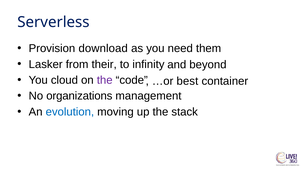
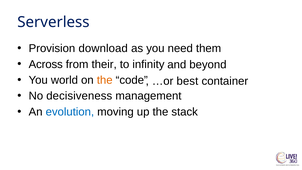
Lasker: Lasker -> Across
cloud: cloud -> world
the at (105, 80) colour: purple -> orange
organizations: organizations -> decisiveness
